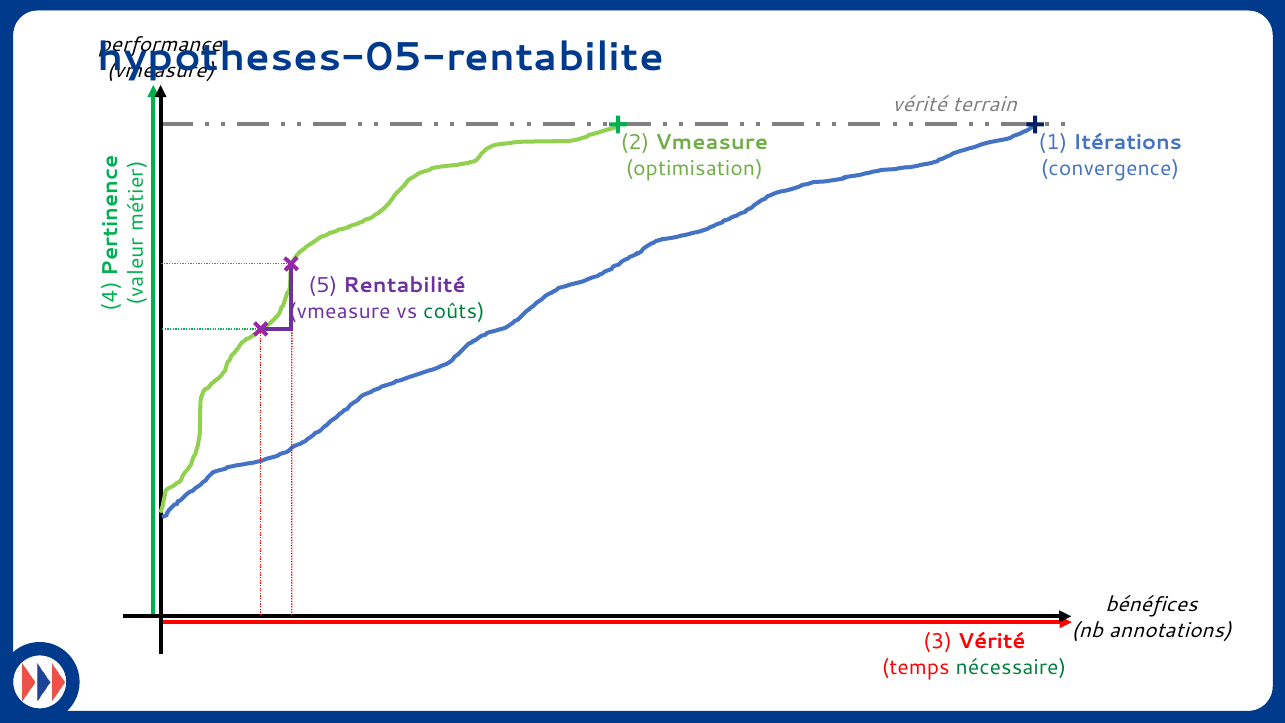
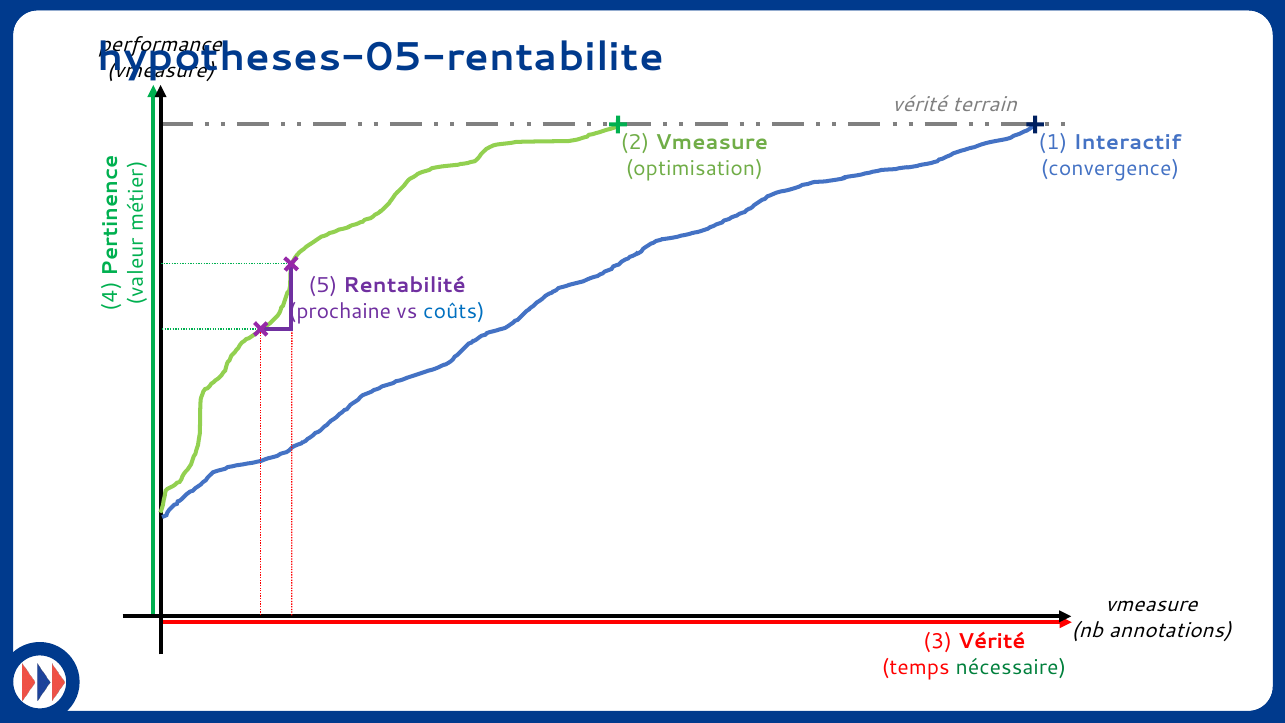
Itérations: Itérations -> Interactif
vmeasure at (340, 311): vmeasure -> prochaine
coûts colour: green -> blue
bénéfices at (1151, 604): bénéfices -> vmeasure
